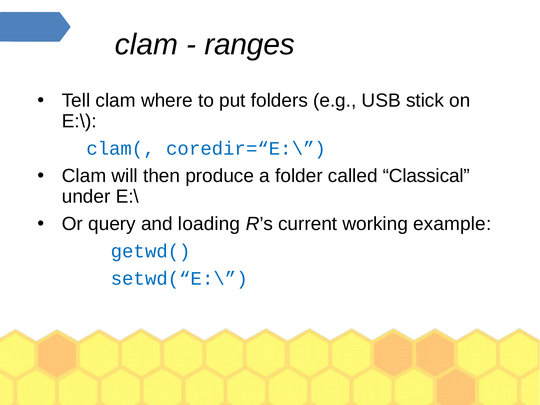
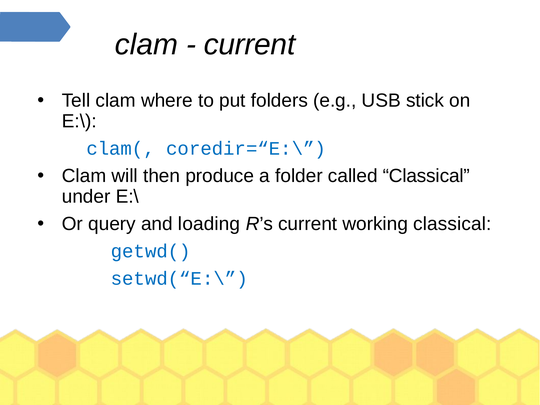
ranges at (250, 45): ranges -> current
working example: example -> classical
